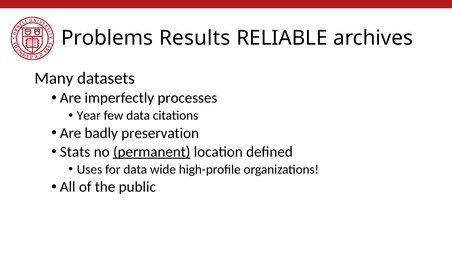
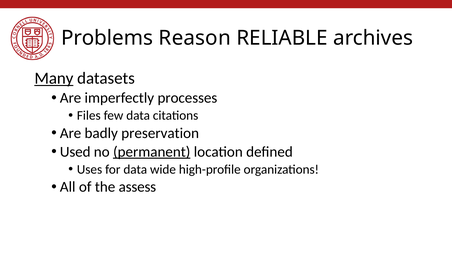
Results: Results -> Reason
Many underline: none -> present
Year: Year -> Files
Stats: Stats -> Used
public: public -> assess
